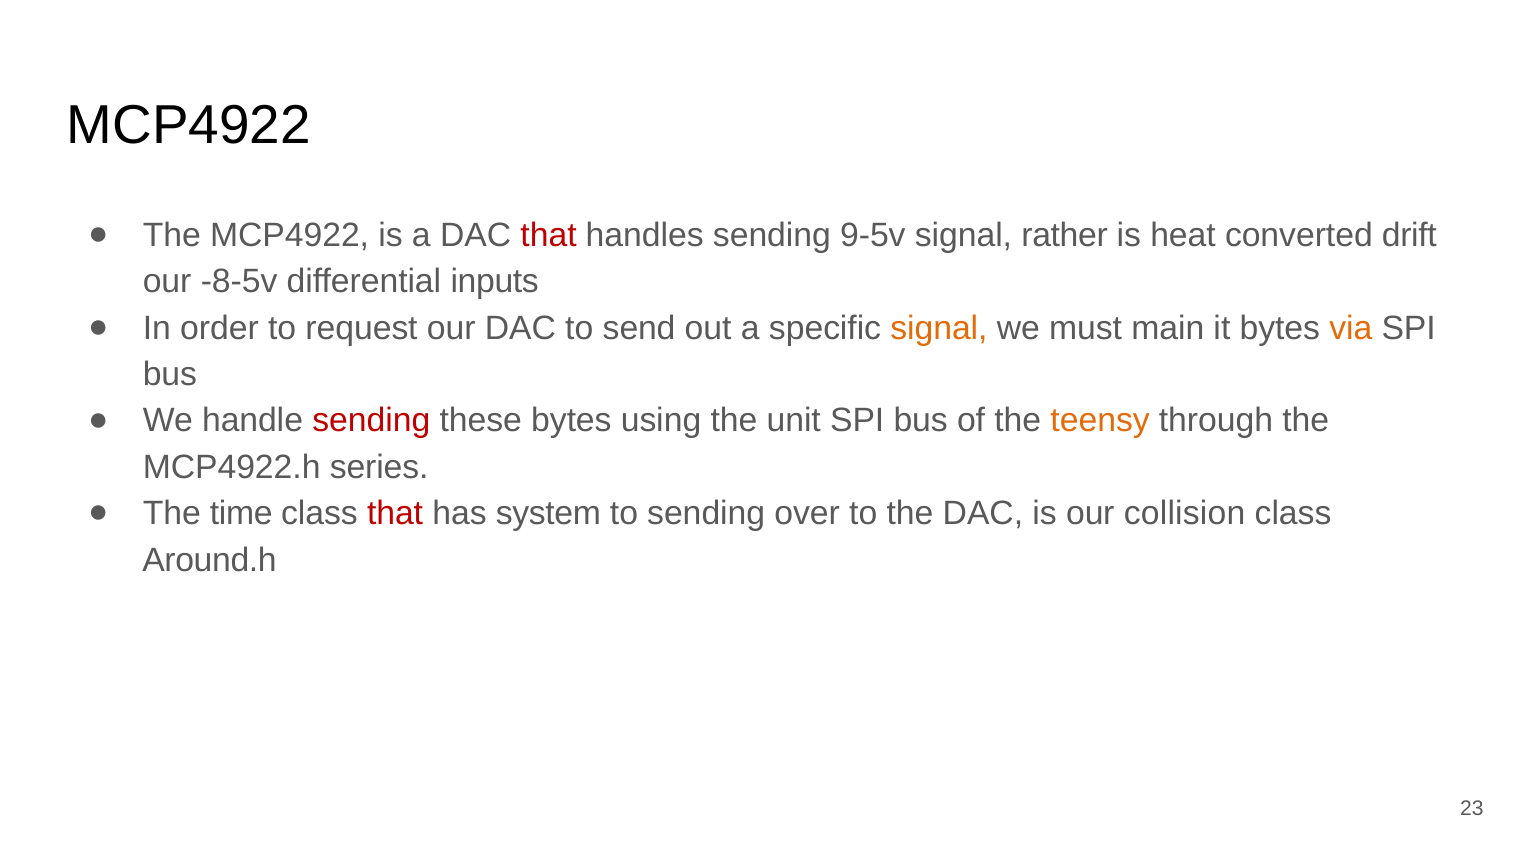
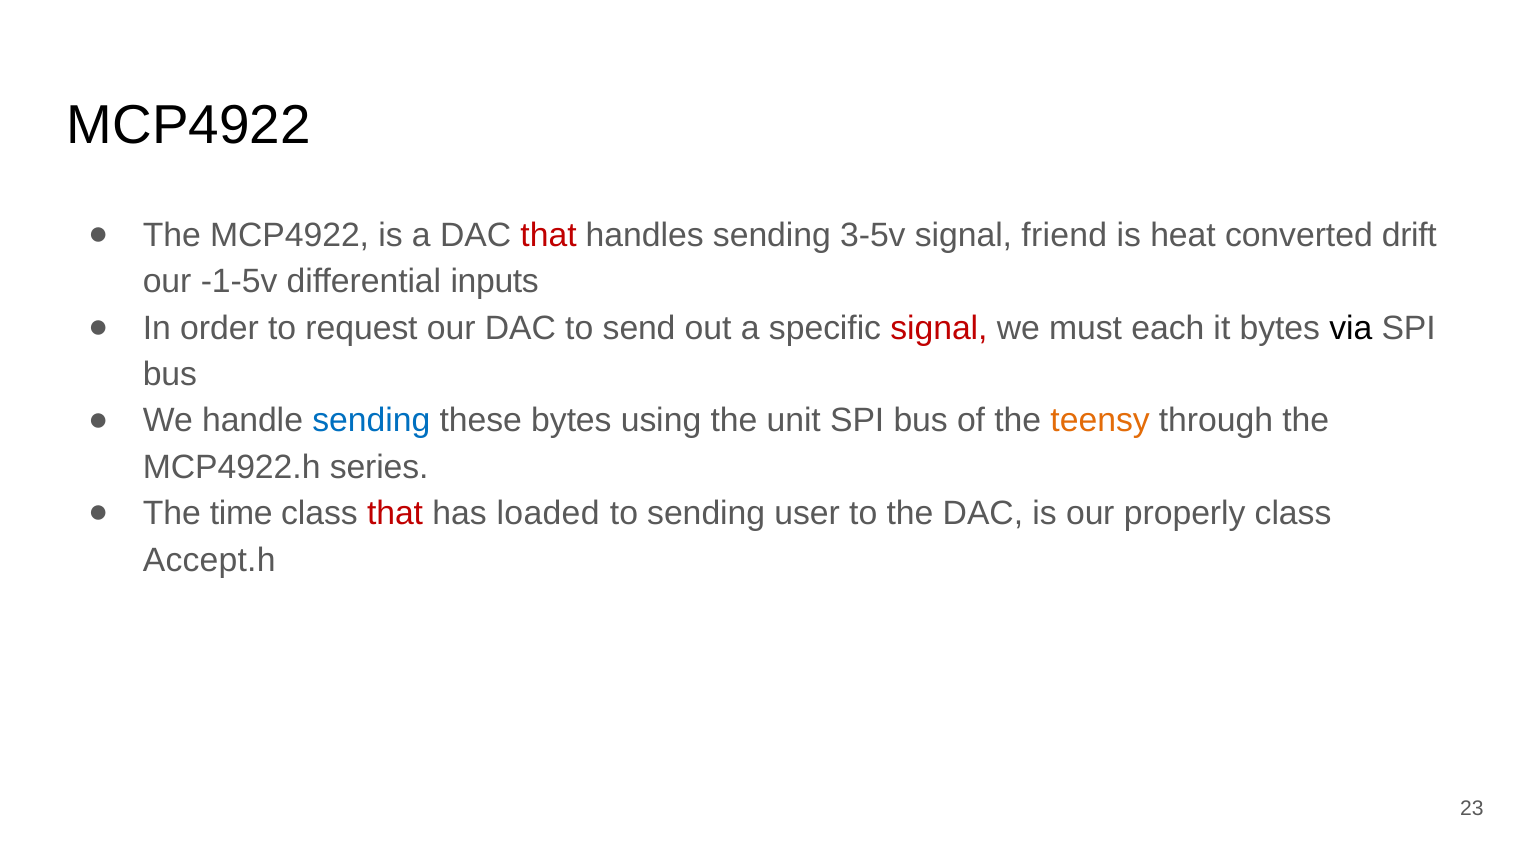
9-5v: 9-5v -> 3-5v
rather: rather -> friend
-8-5v: -8-5v -> -1-5v
signal at (939, 328) colour: orange -> red
main: main -> each
via colour: orange -> black
sending at (371, 421) colour: red -> blue
system: system -> loaded
over: over -> user
collision: collision -> properly
Around.h: Around.h -> Accept.h
